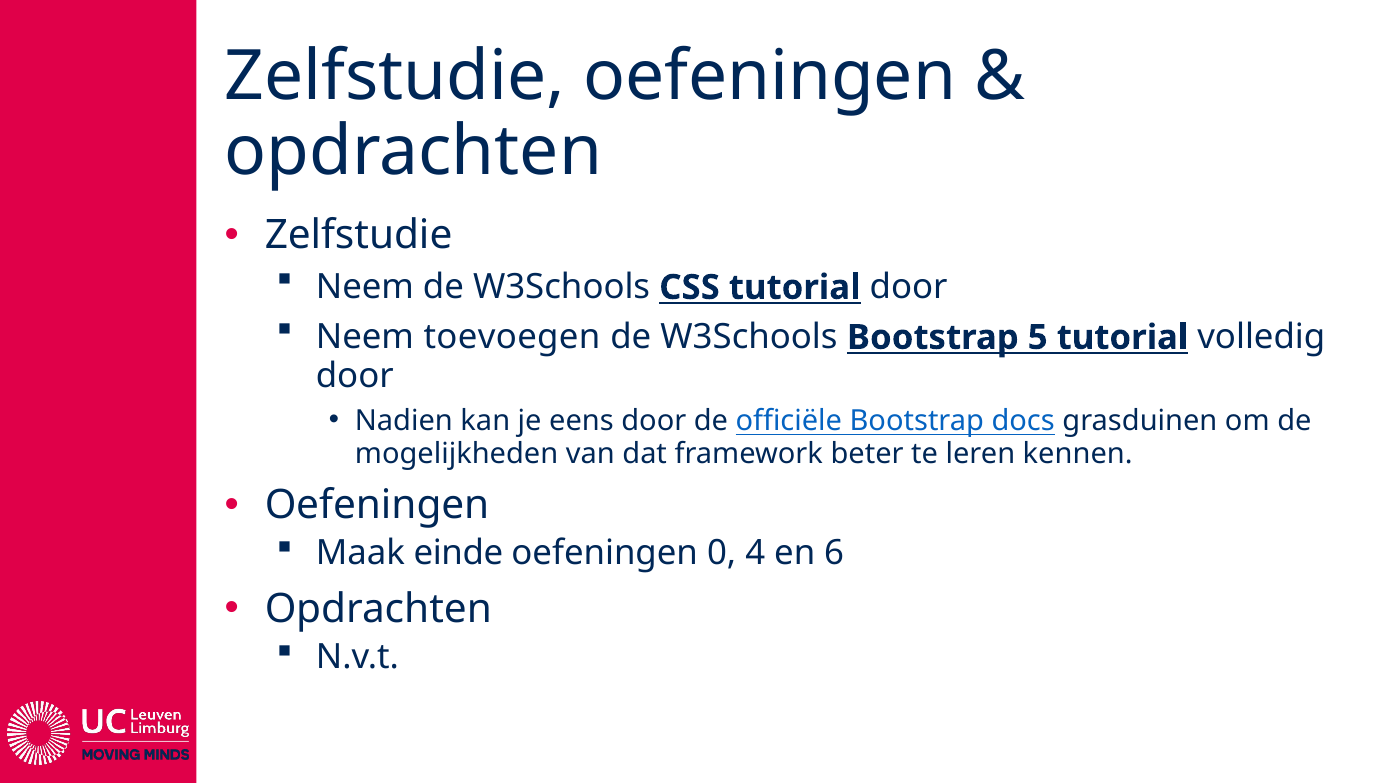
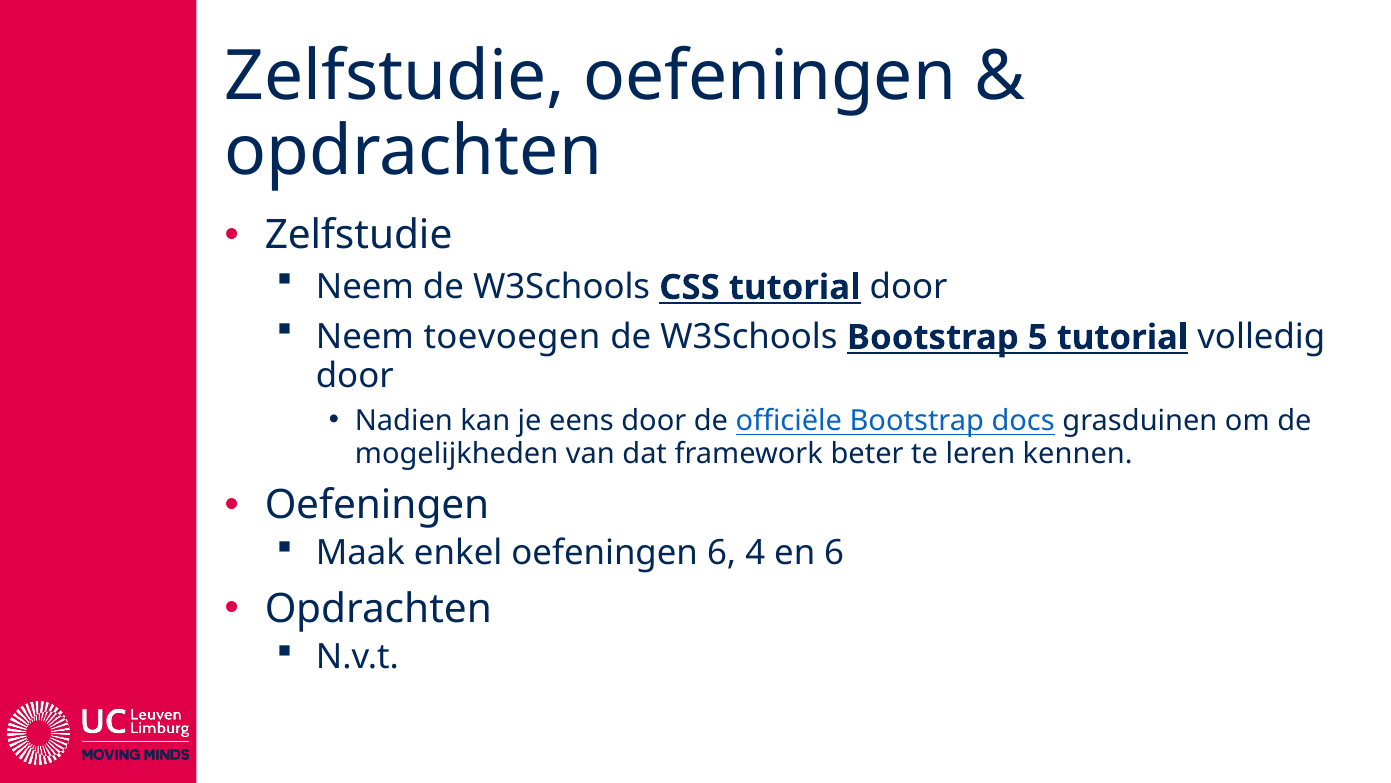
einde: einde -> enkel
oefeningen 0: 0 -> 6
